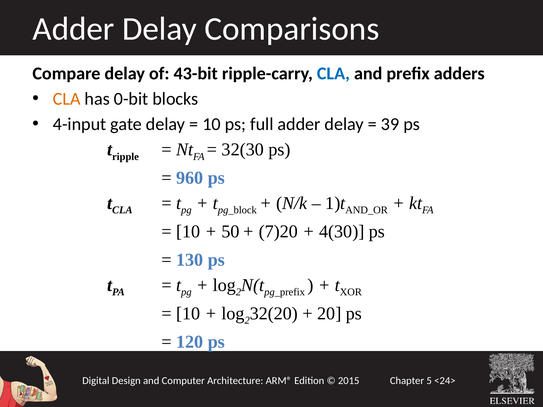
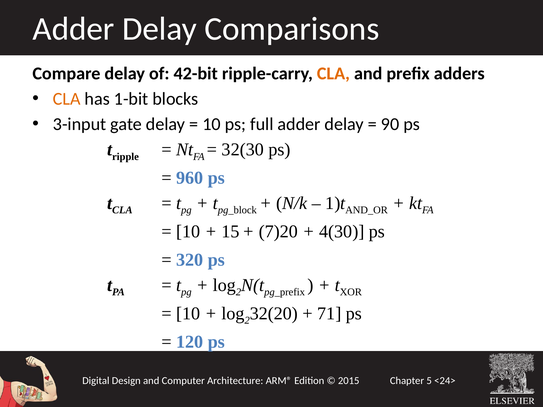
43-bit: 43-bit -> 42-bit
CLA at (333, 74) colour: blue -> orange
0-bit: 0-bit -> 1-bit
4-input: 4-input -> 3-input
39: 39 -> 90
50: 50 -> 15
130: 130 -> 320
20: 20 -> 71
